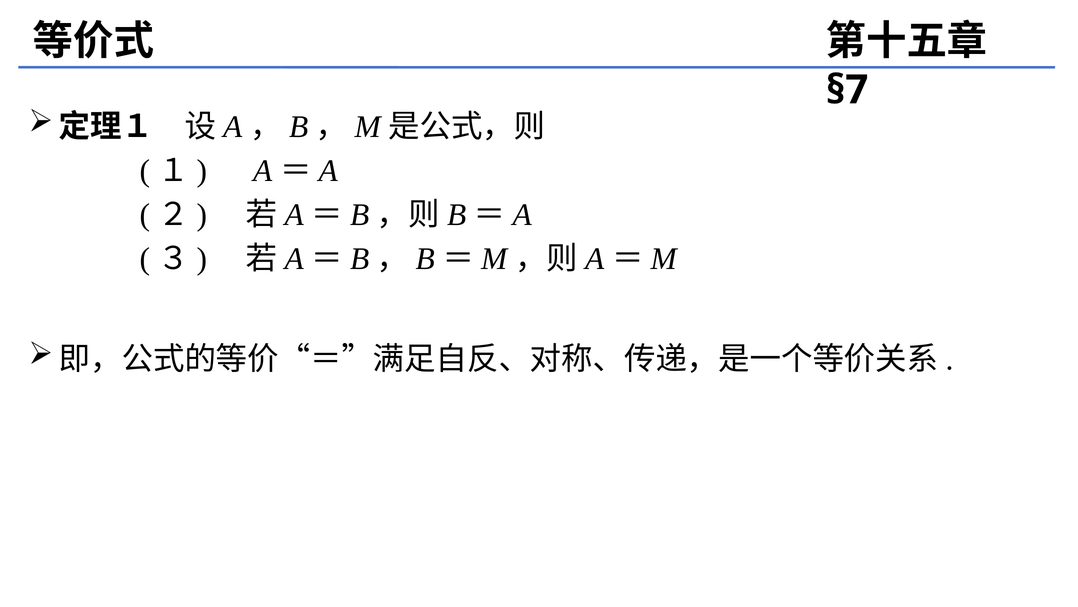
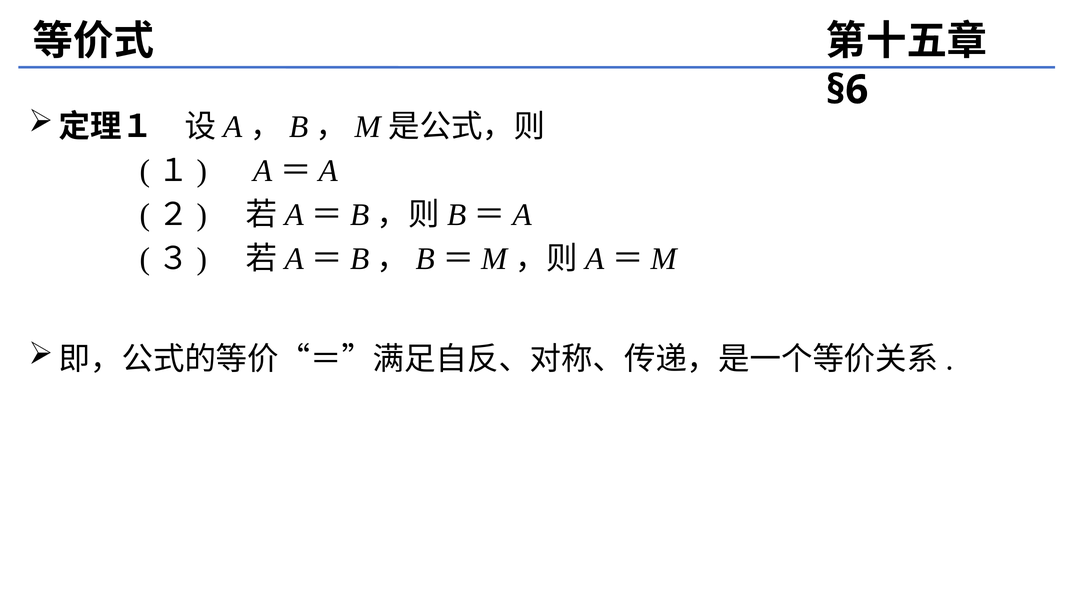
§7: §7 -> §6
